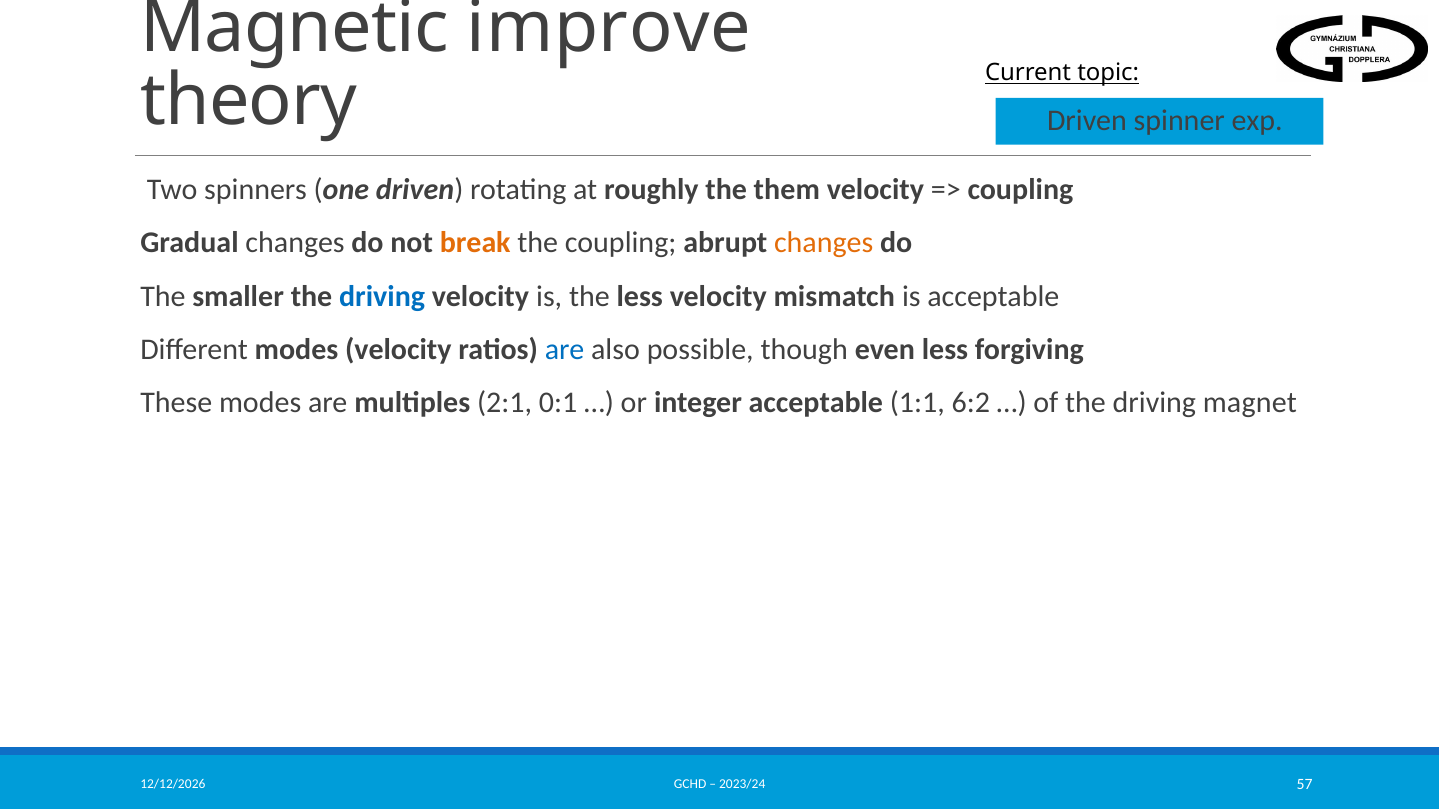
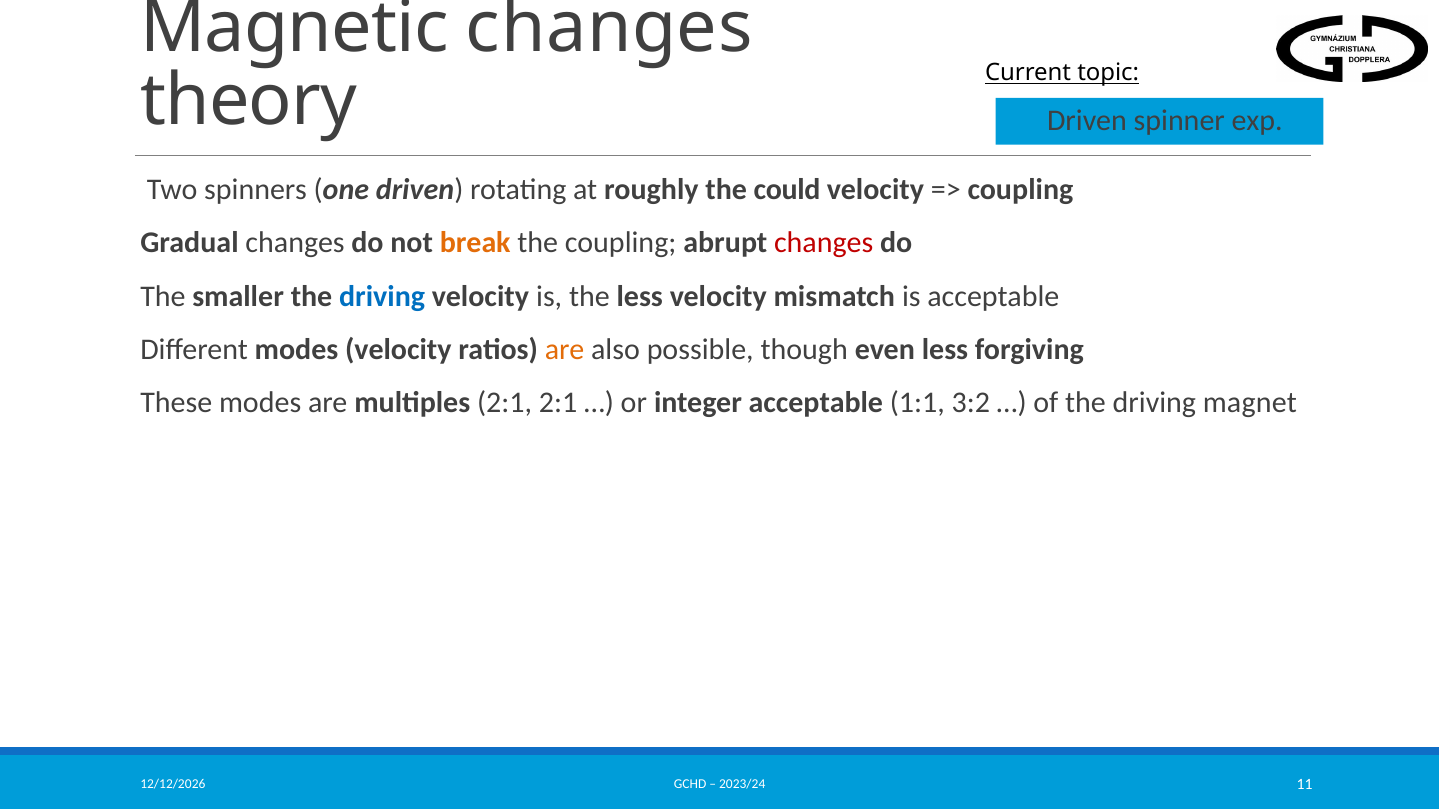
Magnetic improve: improve -> changes
them: them -> could
changes at (824, 243) colour: orange -> red
are at (565, 350) colour: blue -> orange
2:1 0:1: 0:1 -> 2:1
6:2: 6:2 -> 3:2
57: 57 -> 11
